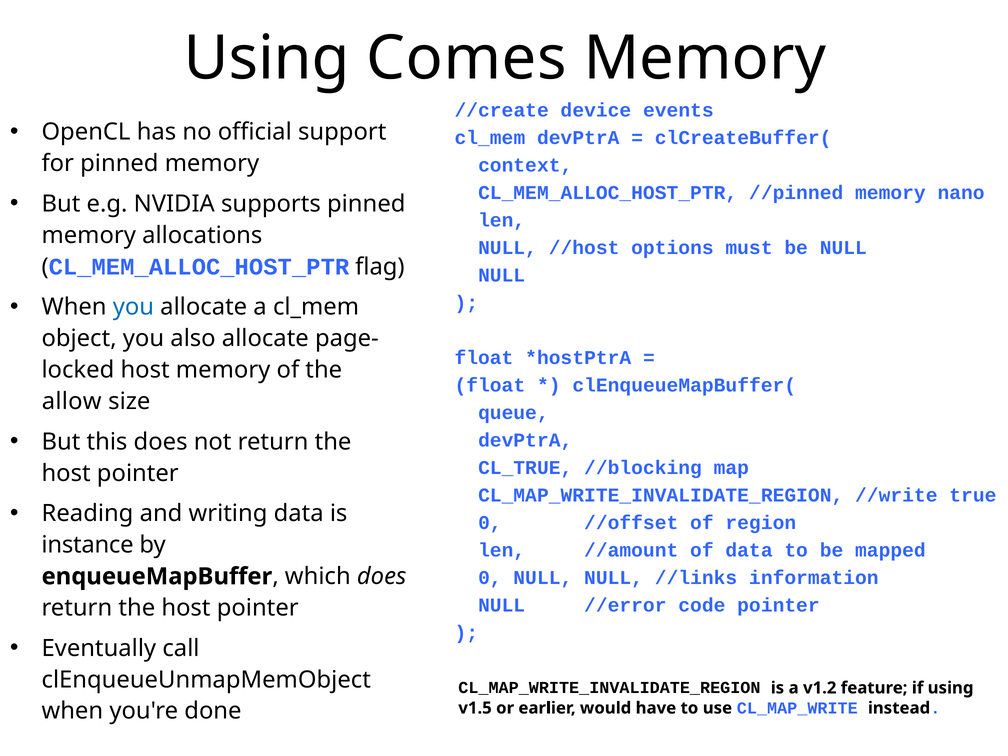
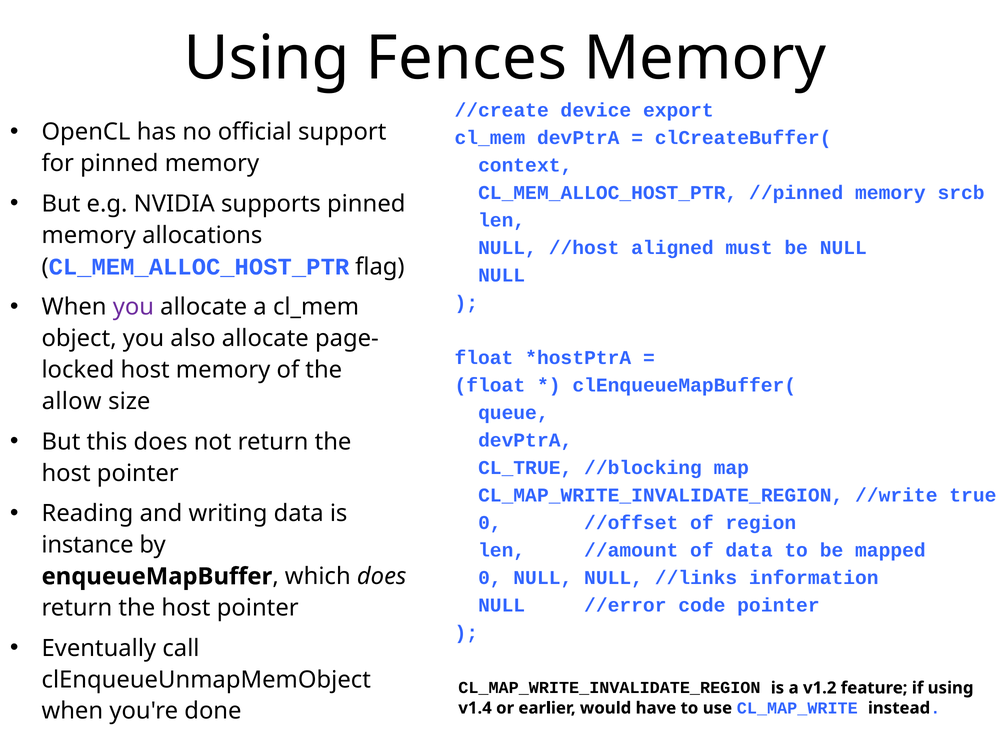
Comes: Comes -> Fences
events: events -> export
nano: nano -> srcb
options: options -> aligned
you at (133, 307) colour: blue -> purple
v1.5: v1.5 -> v1.4
